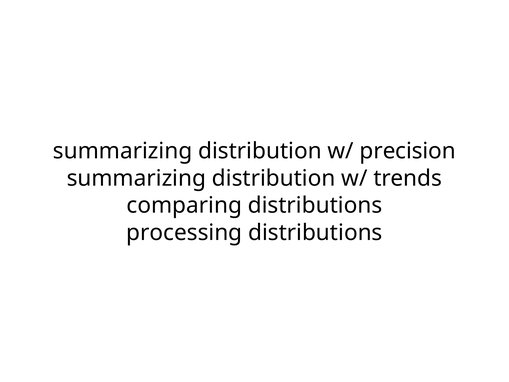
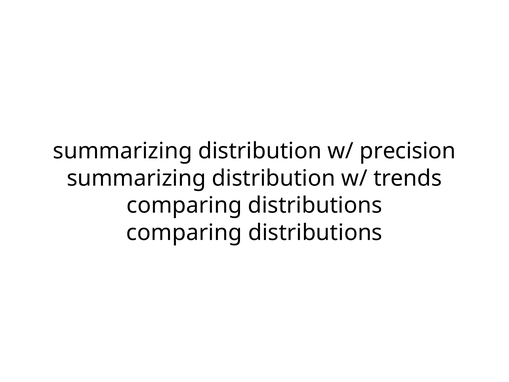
processing at (184, 233): processing -> comparing
